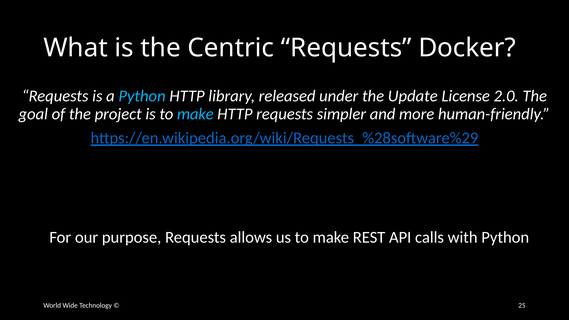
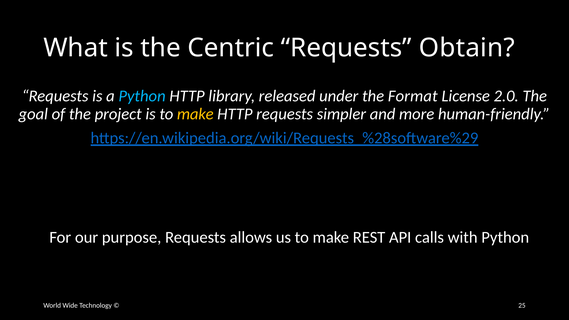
Docker: Docker -> Obtain
Update: Update -> Format
make at (195, 114) colour: light blue -> yellow
